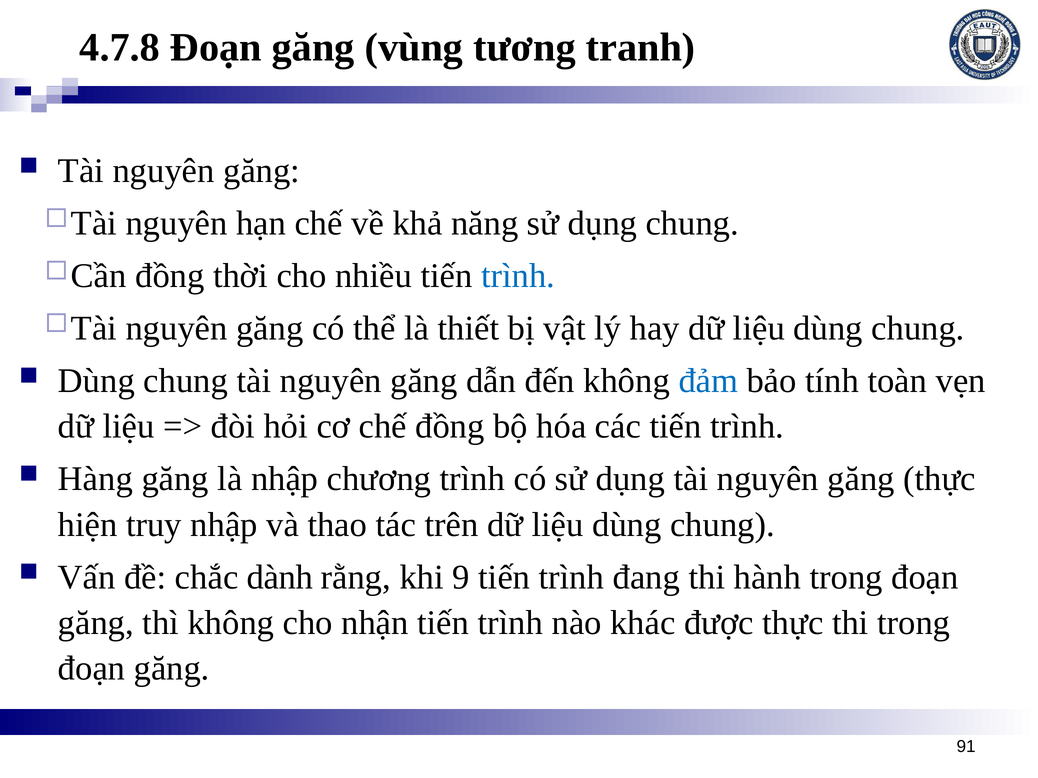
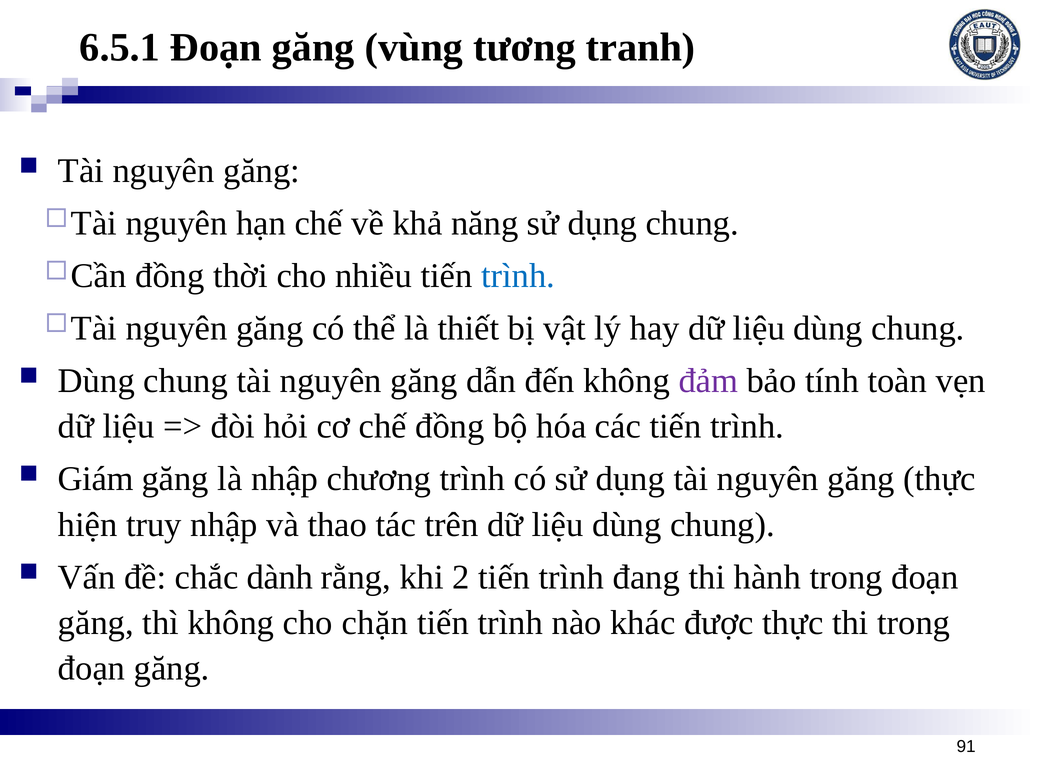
4.7.8: 4.7.8 -> 6.5.1
đảm colour: blue -> purple
Hàng: Hàng -> Giám
9: 9 -> 2
nhận: nhận -> chặn
